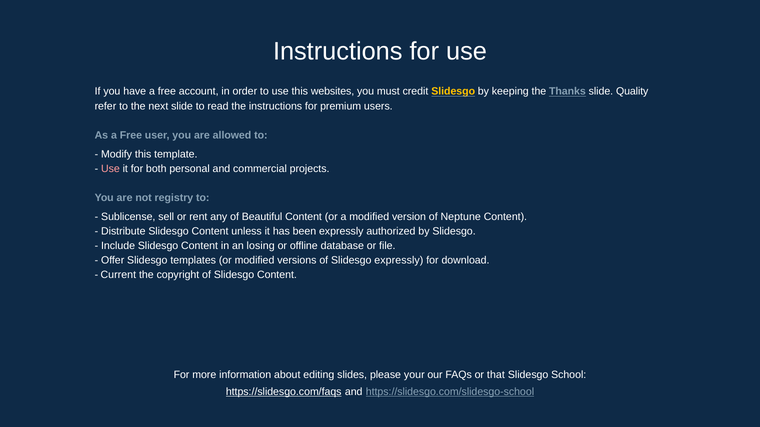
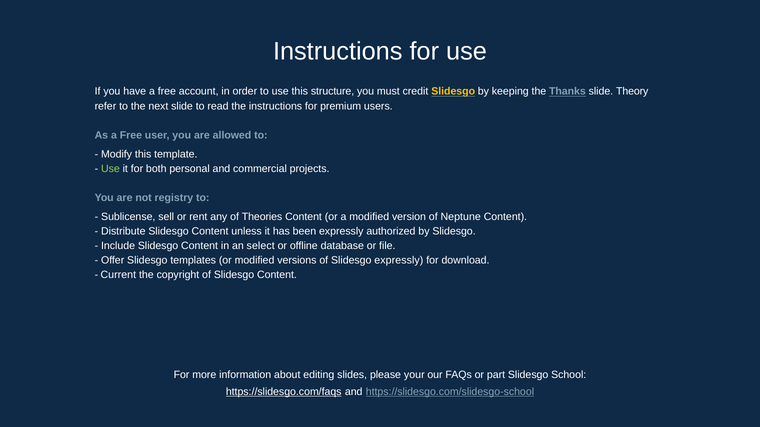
websites: websites -> structure
Quality: Quality -> Theory
Use at (110, 169) colour: pink -> light green
Beautiful: Beautiful -> Theories
losing: losing -> select
that: that -> part
